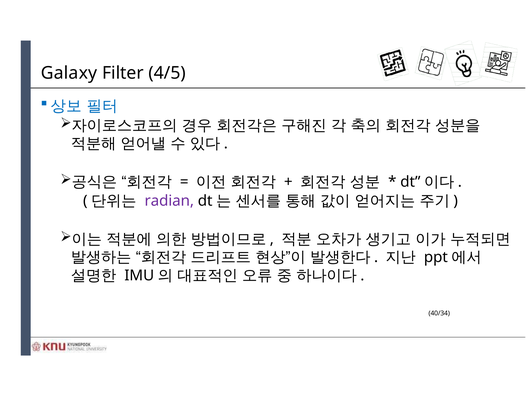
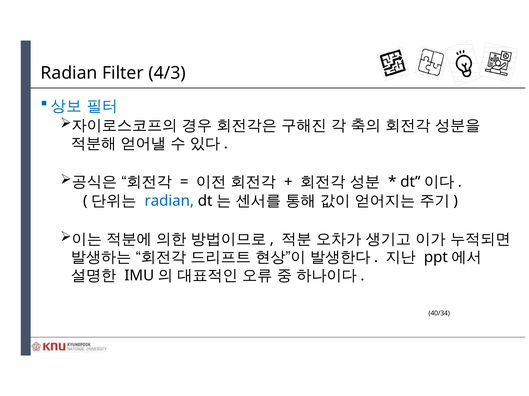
Galaxy at (69, 73): Galaxy -> Radian
4/5: 4/5 -> 4/3
radian at (169, 201) colour: purple -> blue
